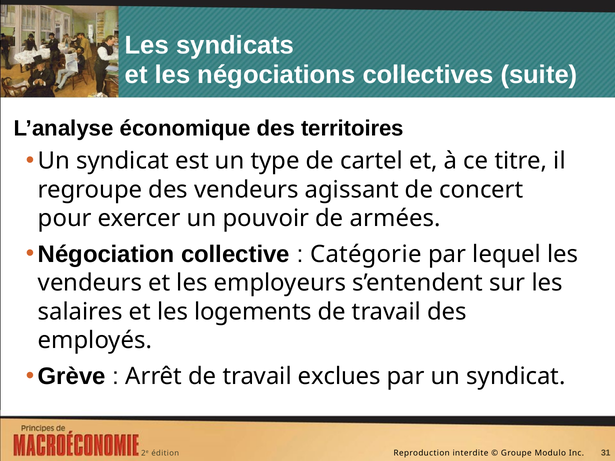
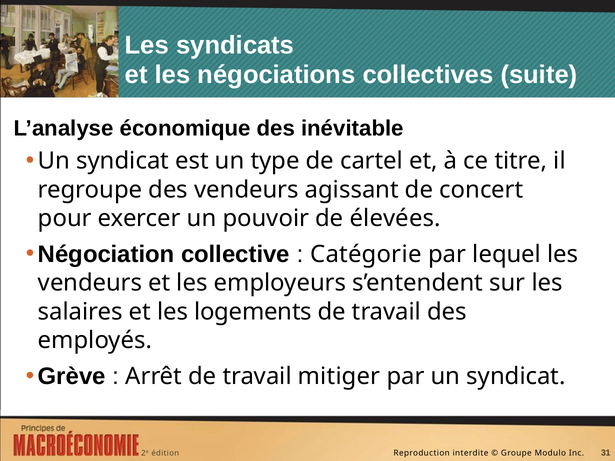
territoires: territoires -> inévitable
armées: armées -> élevées
exclues: exclues -> mitiger
